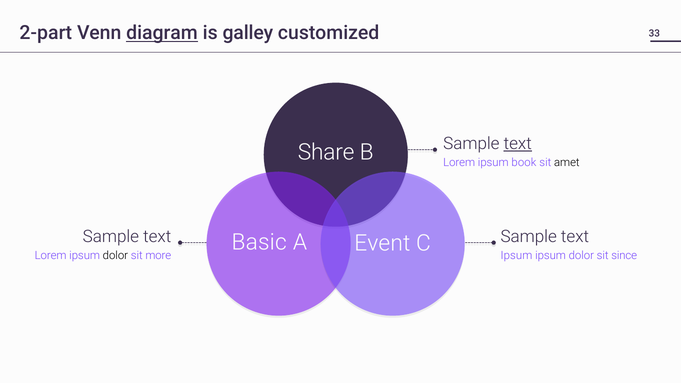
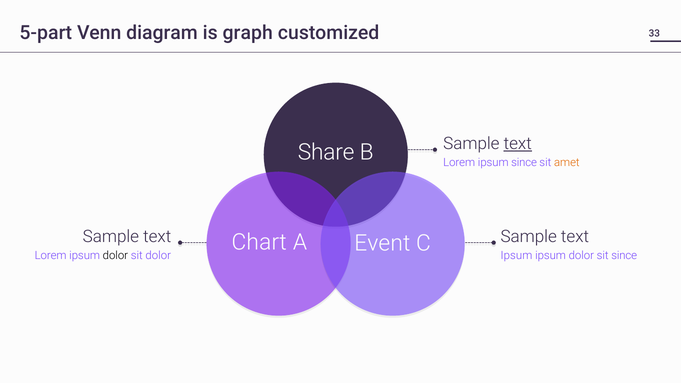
2-part: 2-part -> 5-part
diagram underline: present -> none
galley: galley -> graph
ipsum book: book -> since
amet colour: black -> orange
Basic: Basic -> Chart
sit more: more -> dolor
